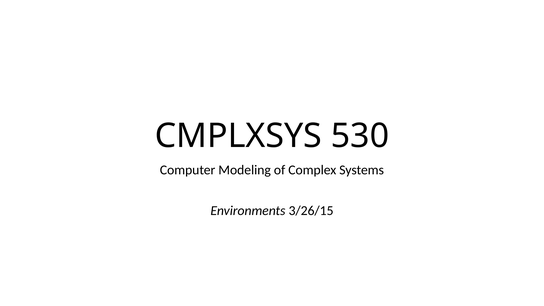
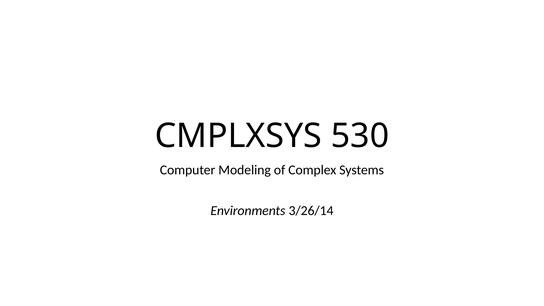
3/26/15: 3/26/15 -> 3/26/14
